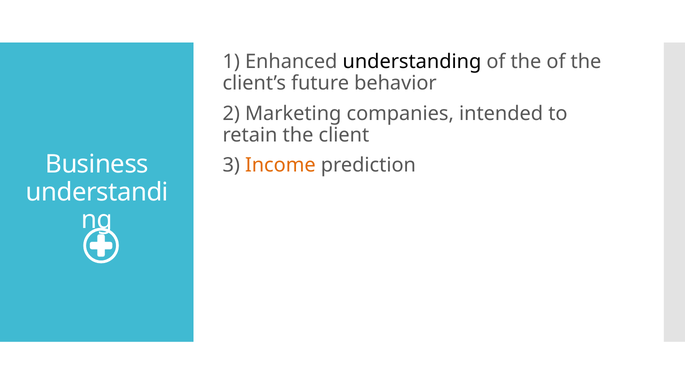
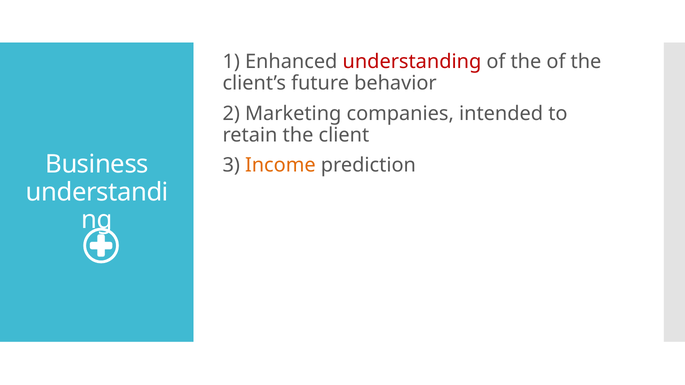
understanding colour: black -> red
